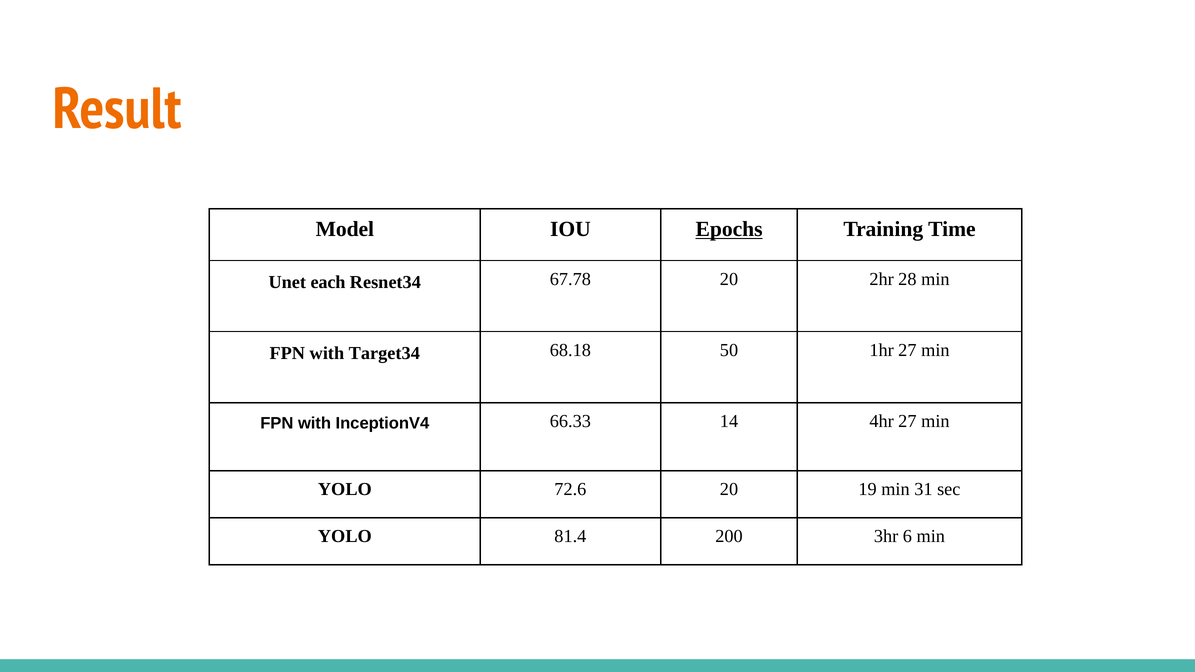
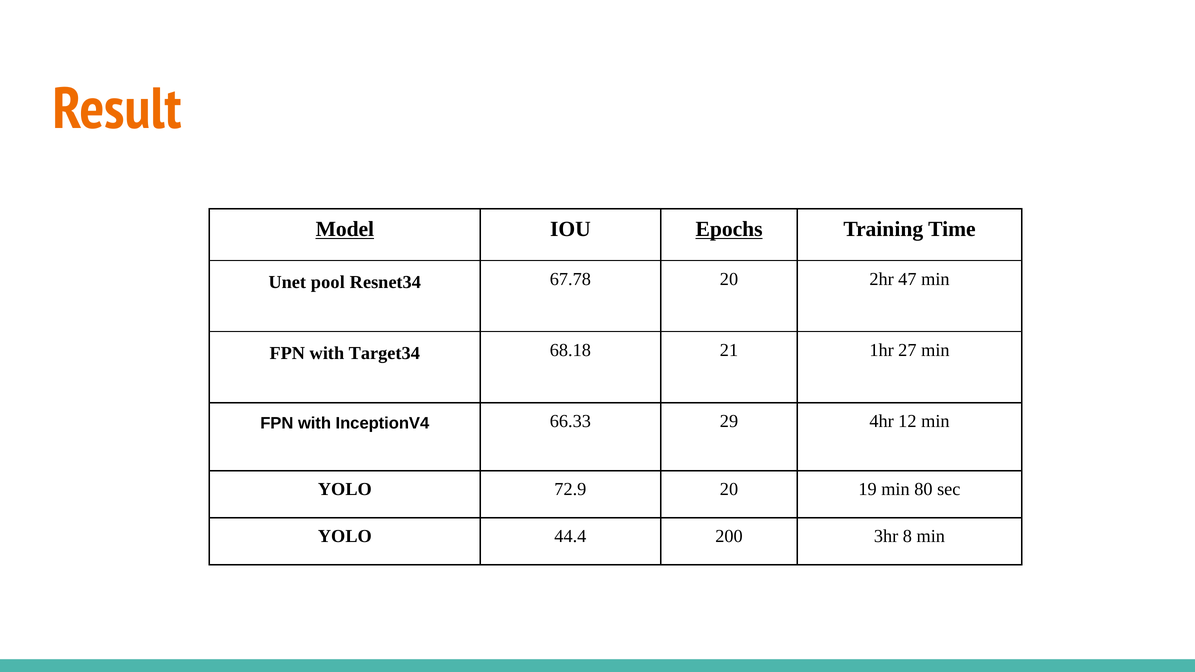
Model underline: none -> present
each: each -> pool
28: 28 -> 47
50: 50 -> 21
14: 14 -> 29
4hr 27: 27 -> 12
72.6: 72.6 -> 72.9
31: 31 -> 80
81.4: 81.4 -> 44.4
6: 6 -> 8
